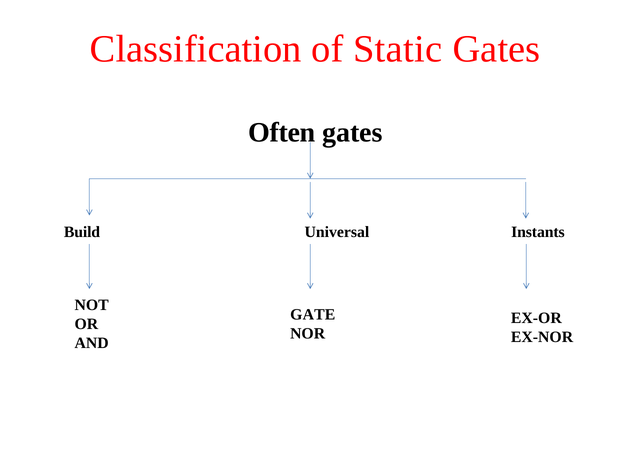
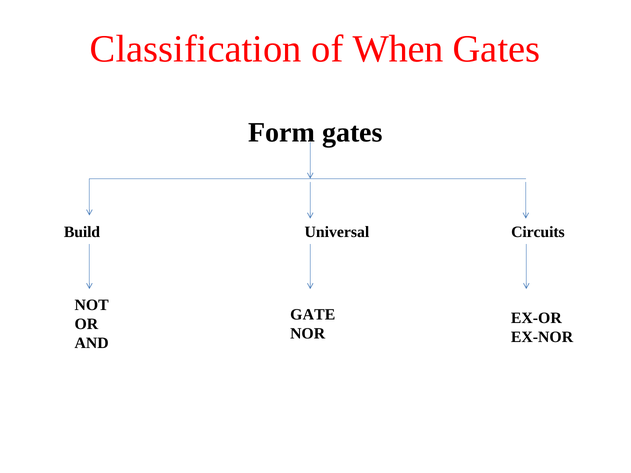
Static: Static -> When
Often: Often -> Form
Instants: Instants -> Circuits
